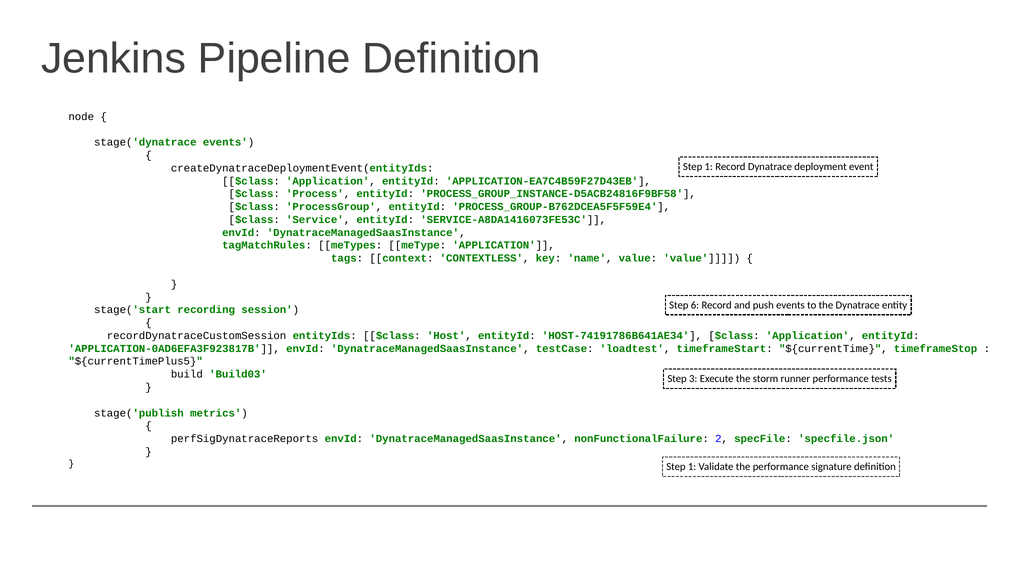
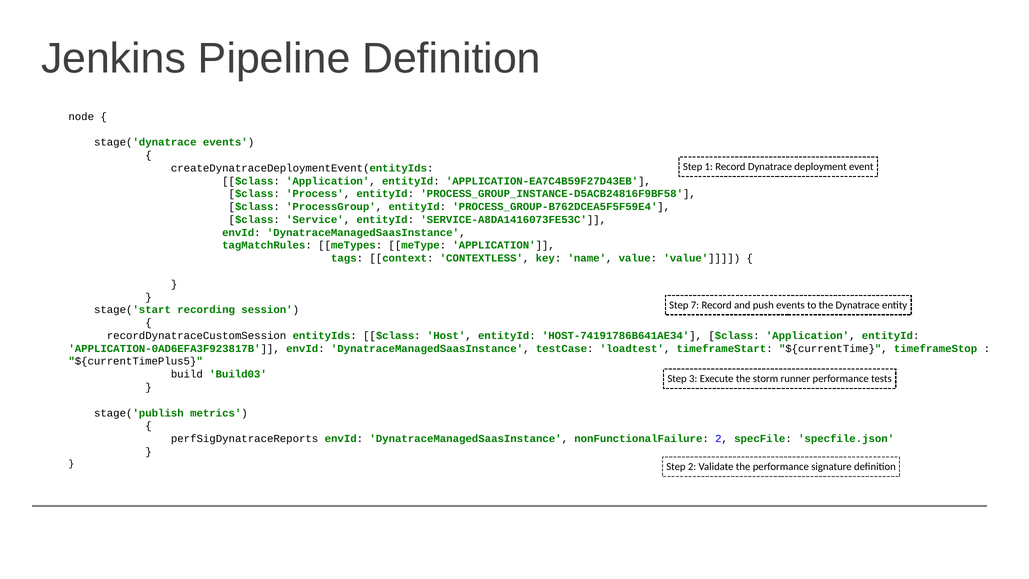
6: 6 -> 7
1 at (692, 466): 1 -> 2
